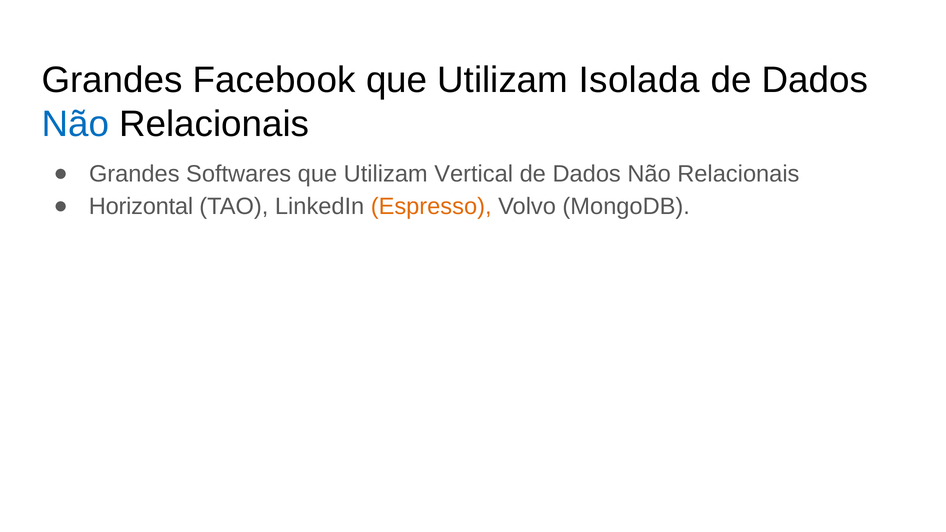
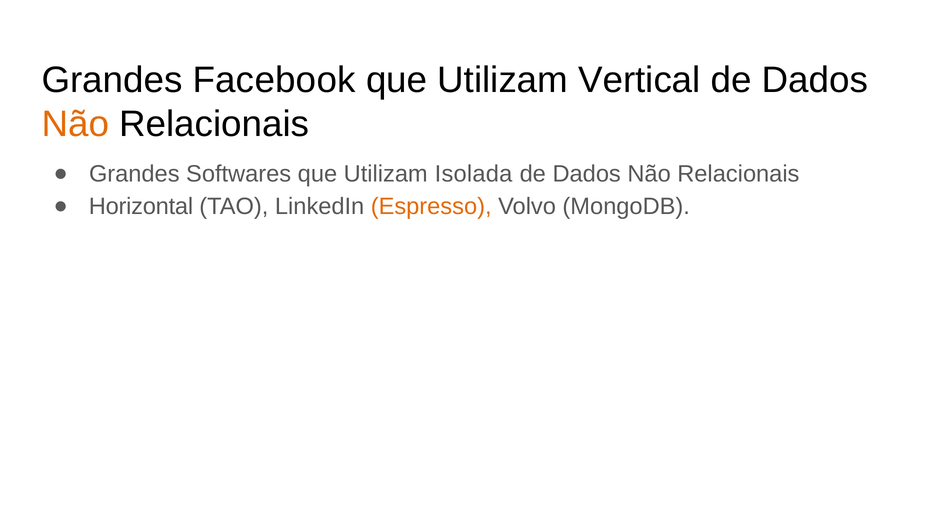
Isolada: Isolada -> Vertical
Não at (75, 124) colour: blue -> orange
Vertical: Vertical -> Isolada
